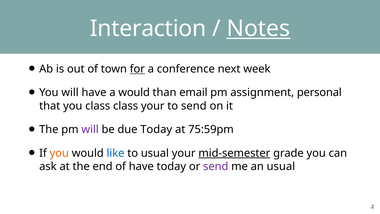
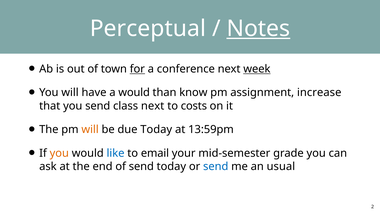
Interaction: Interaction -> Perceptual
week underline: none -> present
email: email -> know
personal: personal -> increase
you class: class -> send
class your: your -> next
to send: send -> costs
will at (90, 129) colour: purple -> orange
75:59pm: 75:59pm -> 13:59pm
to usual: usual -> email
mid-semester underline: present -> none
of have: have -> send
send at (216, 166) colour: purple -> blue
